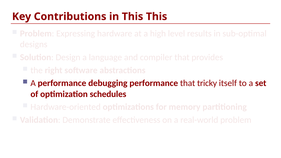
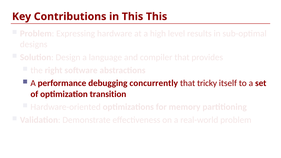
debugging performance: performance -> concurrently
schedules: schedules -> transition
